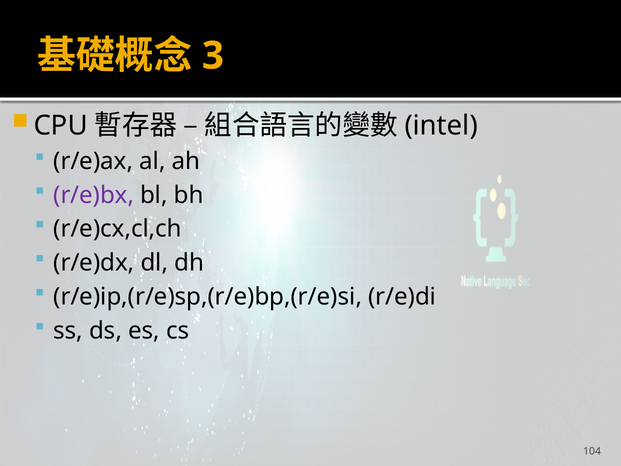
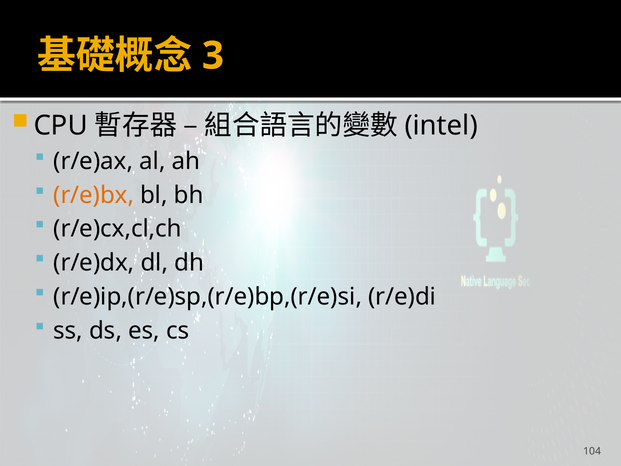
r/e)bx colour: purple -> orange
